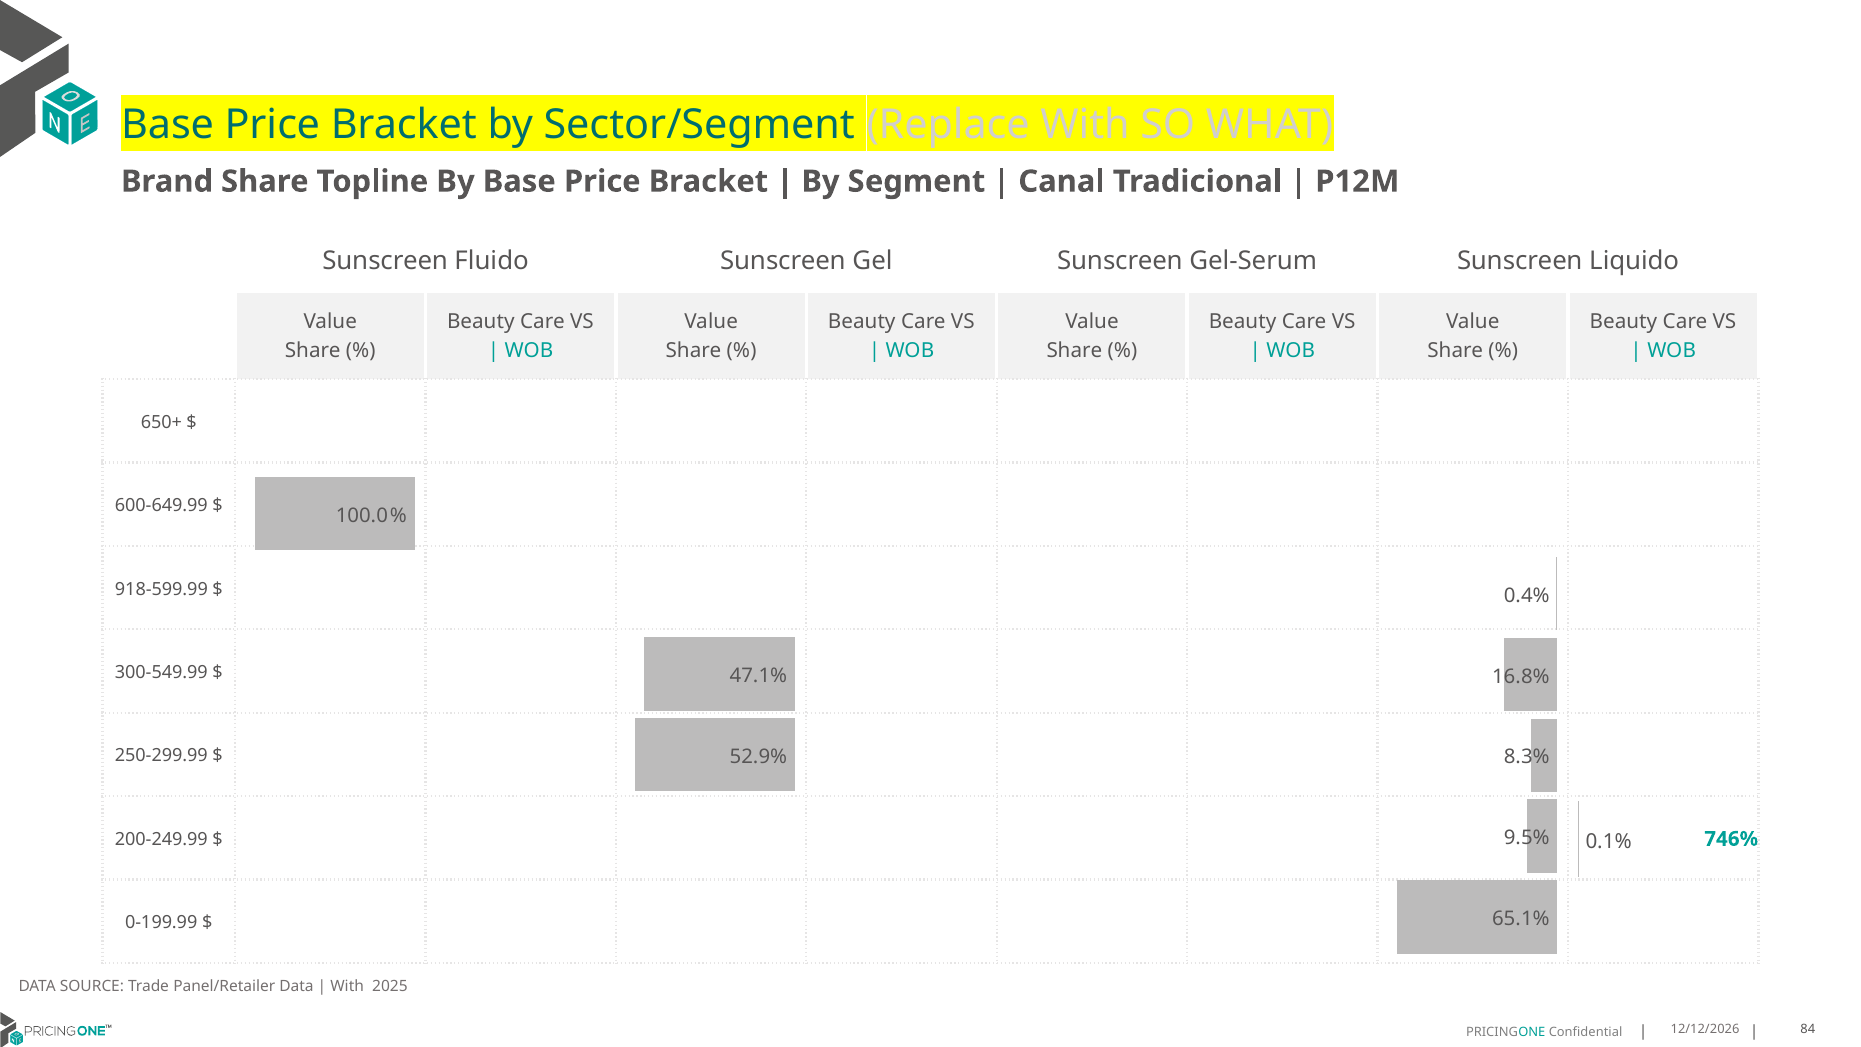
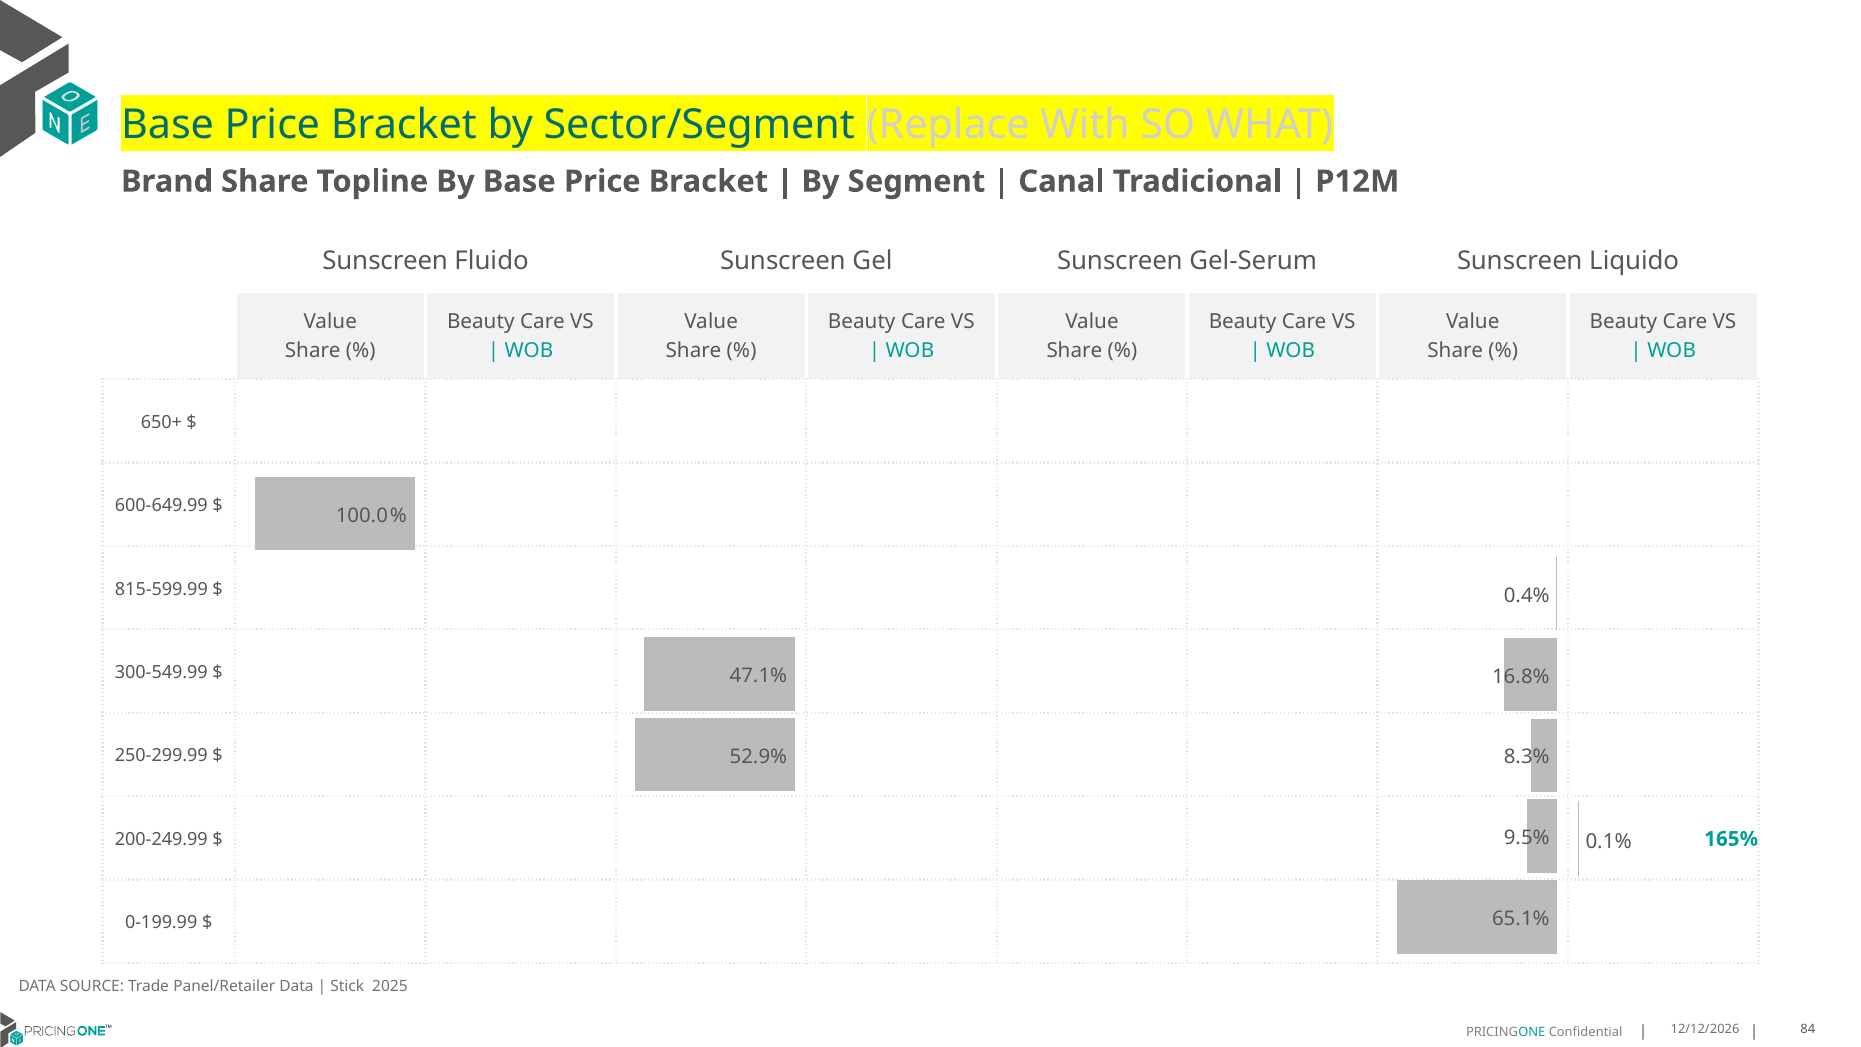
918-599.99: 918-599.99 -> 815-599.99
746%: 746% -> 165%
With at (347, 986): With -> Stick
